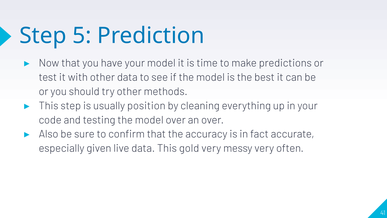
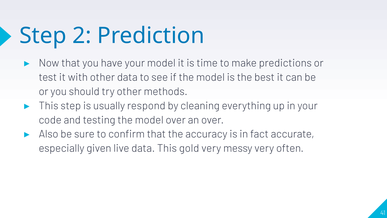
5: 5 -> 2
position: position -> respond
